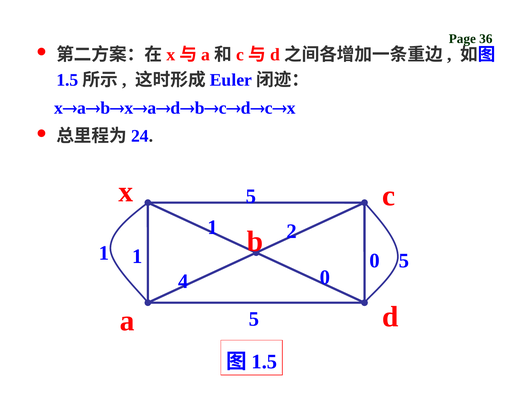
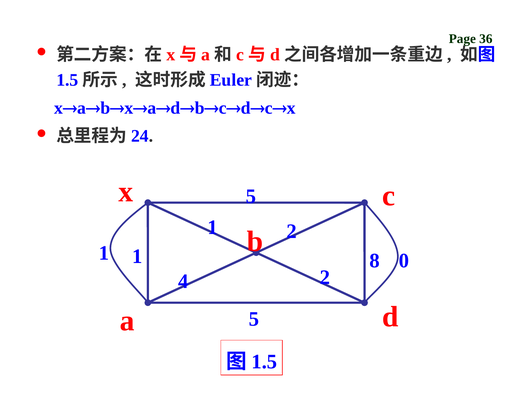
1 5: 5 -> 0
1 0: 0 -> 8
4 0: 0 -> 2
